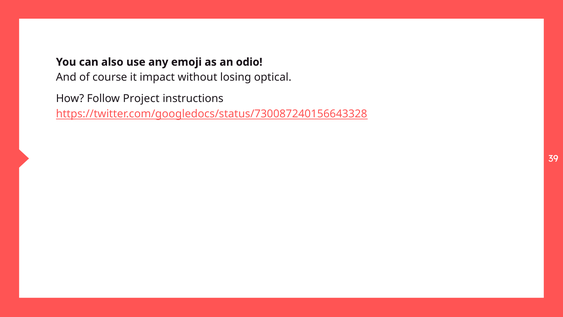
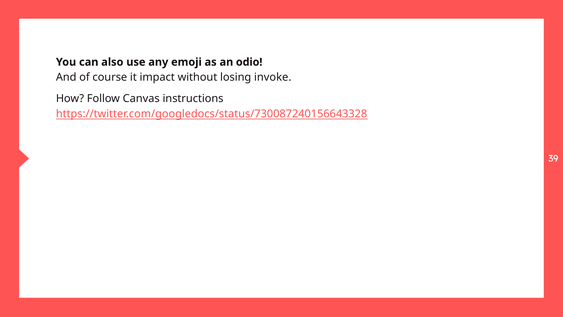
optical: optical -> invoke
Project: Project -> Canvas
